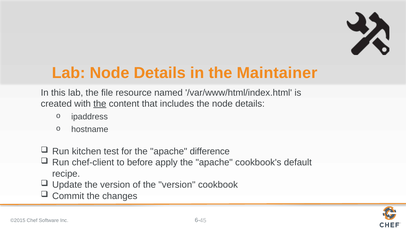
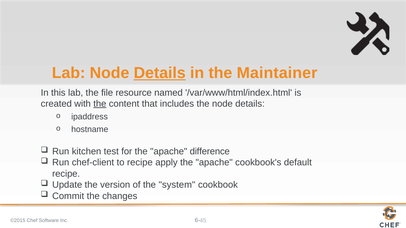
Details at (160, 73) underline: none -> present
to before: before -> recipe
of the version: version -> system
